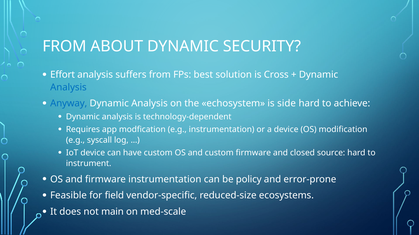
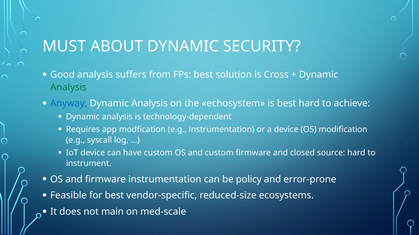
FROM at (64, 47): FROM -> MUST
Effort: Effort -> Good
Analysis at (68, 87) colour: blue -> green
is side: side -> best
for field: field -> best
